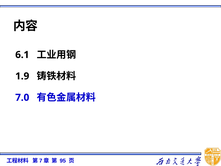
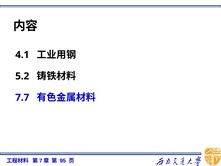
6.1: 6.1 -> 4.1
1.9: 1.9 -> 5.2
7.0: 7.0 -> 7.7
